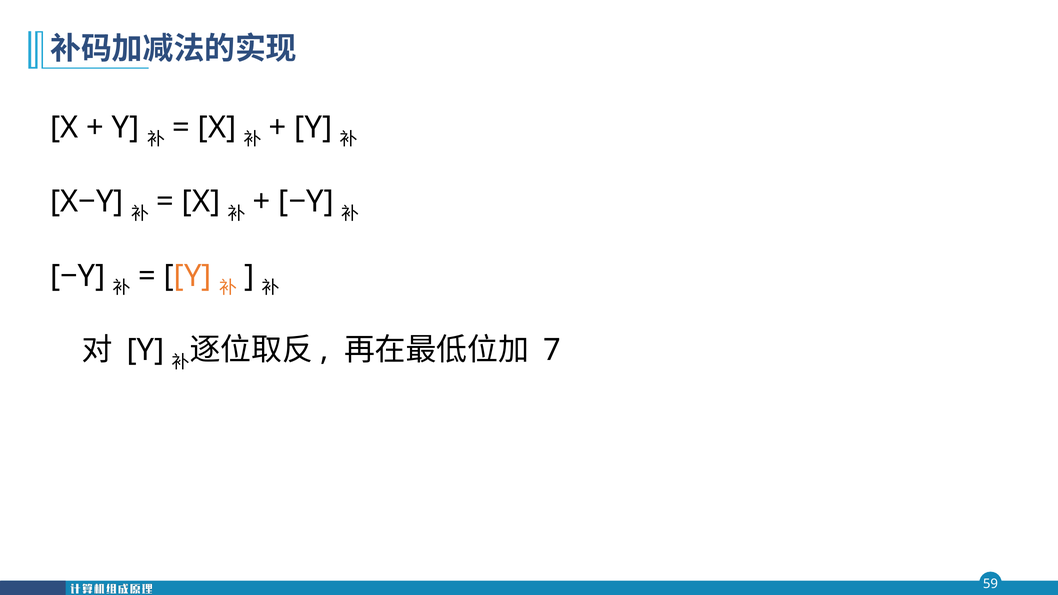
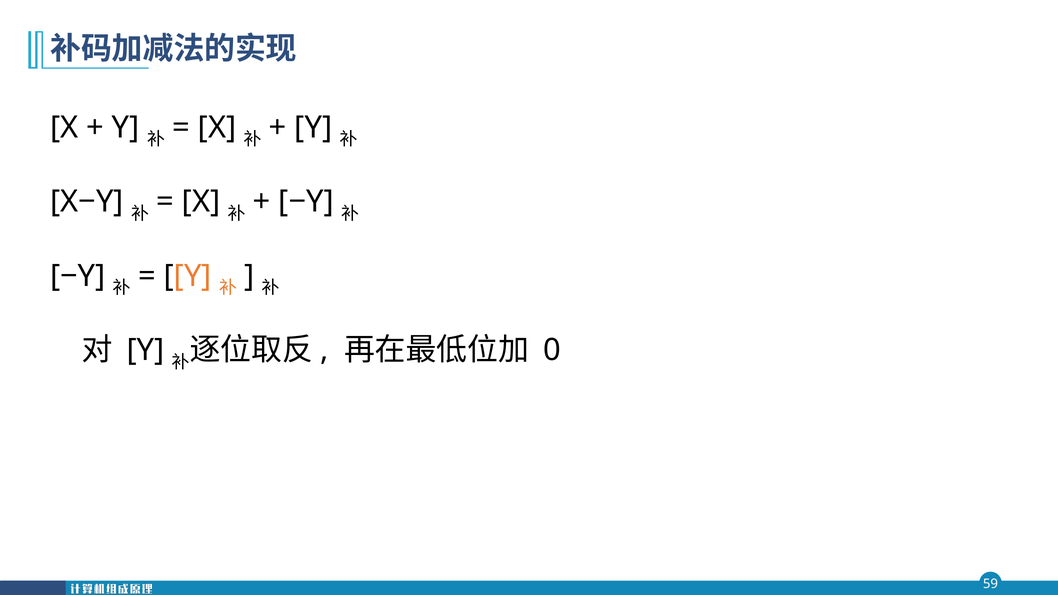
7: 7 -> 0
